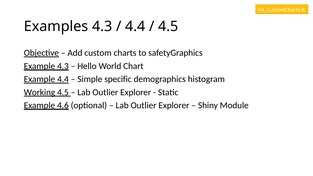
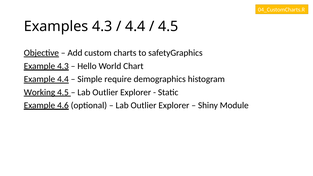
specific: specific -> require
